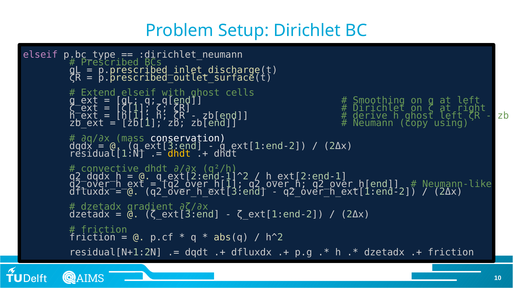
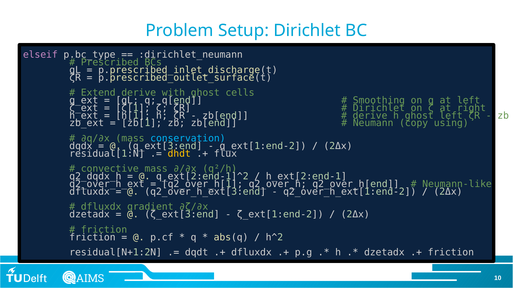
Extend elseif: elseif -> derive
conservation colour: white -> light blue
dhdt at (225, 154): dhdt -> flux
convective dhdt: dhdt -> mass
dzetadx at (101, 207): dzetadx -> dfluxdx
